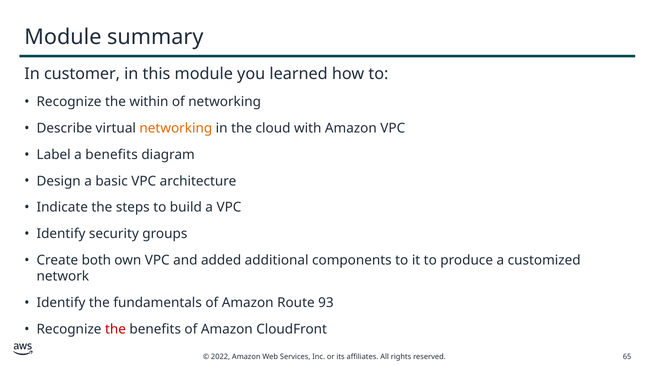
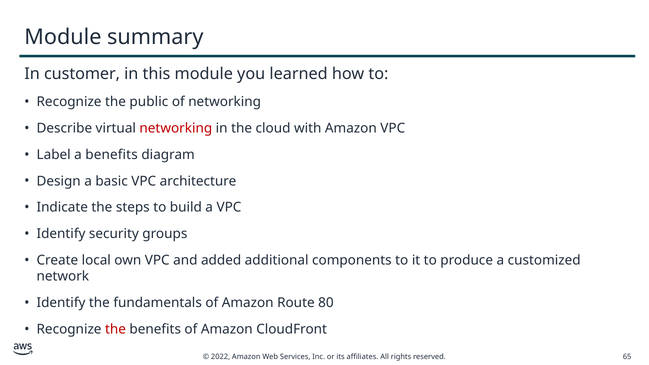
within: within -> public
networking at (176, 128) colour: orange -> red
both: both -> local
93: 93 -> 80
